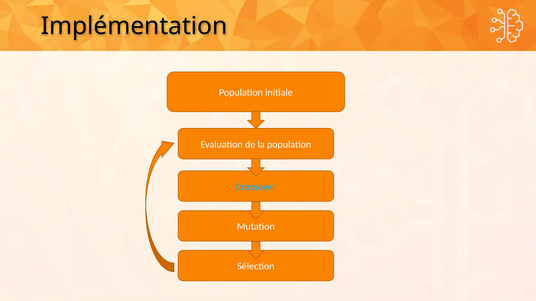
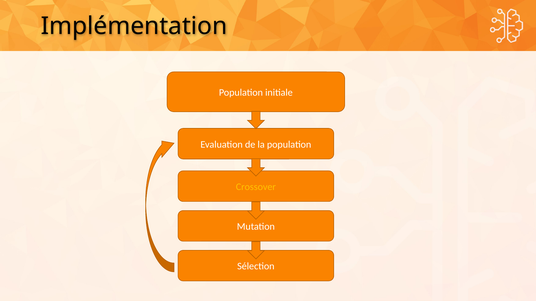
Crossover colour: light blue -> yellow
